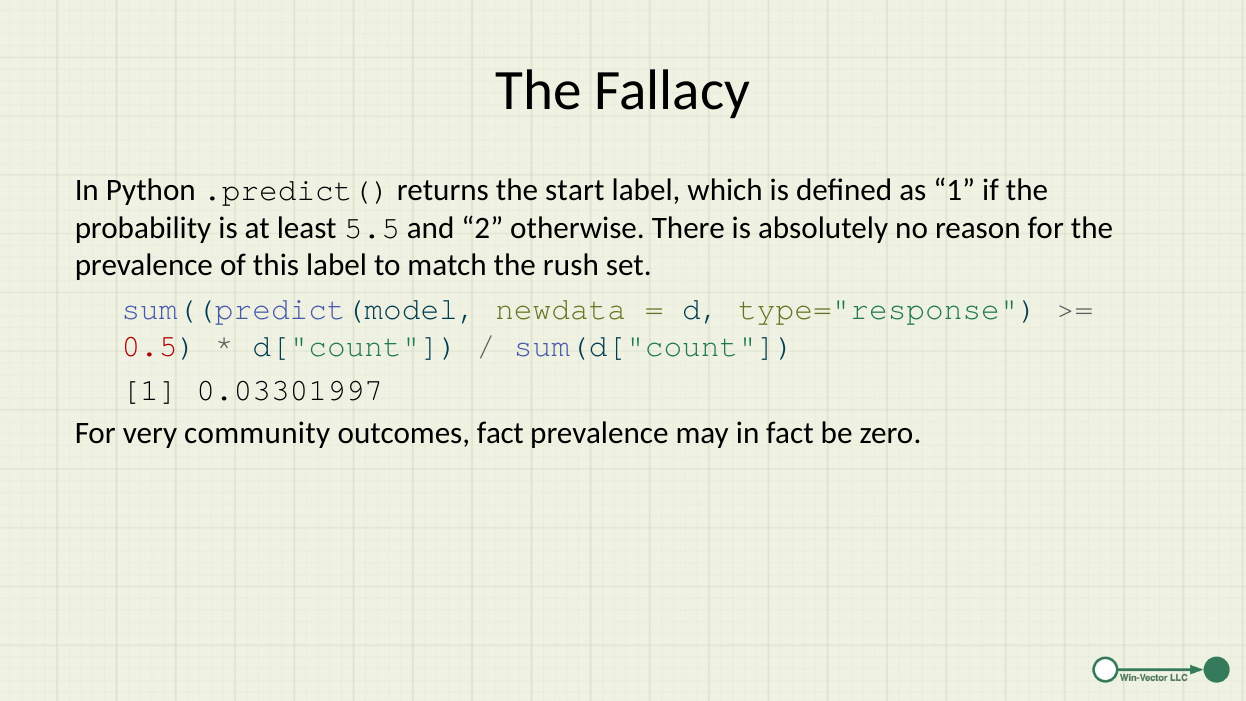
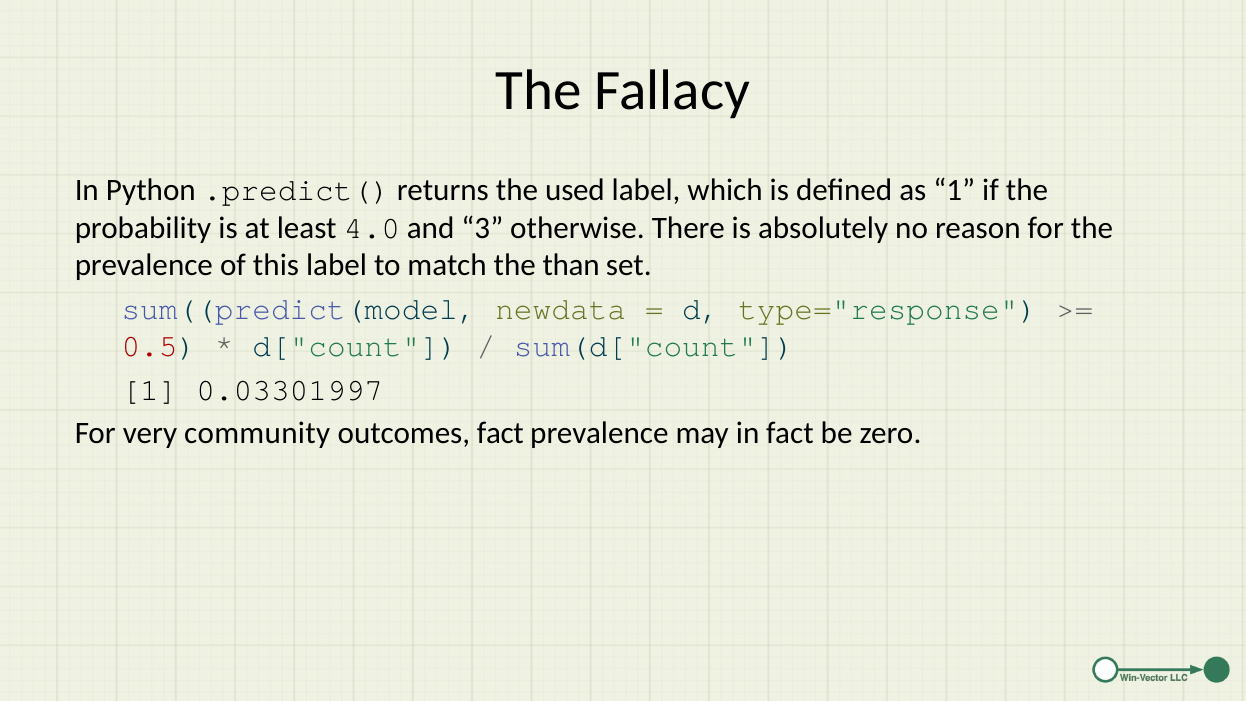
start: start -> used
5.5: 5.5 -> 4.0
2: 2 -> 3
rush: rush -> than
